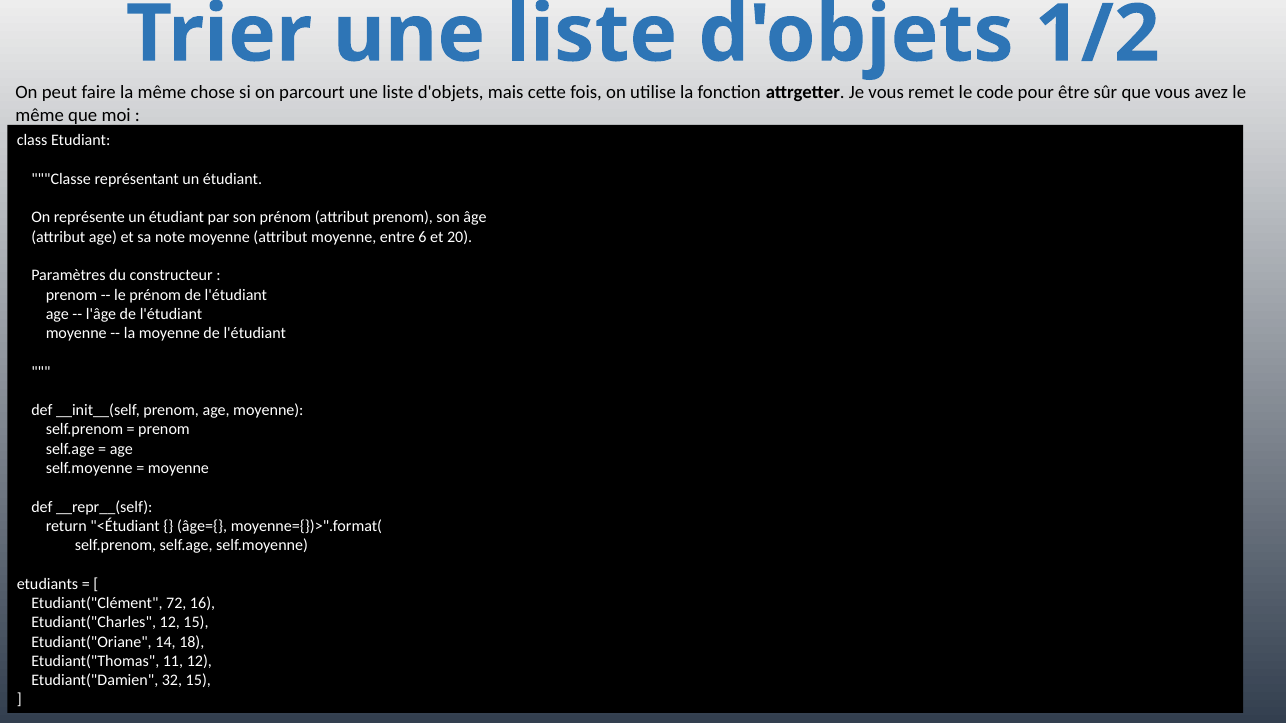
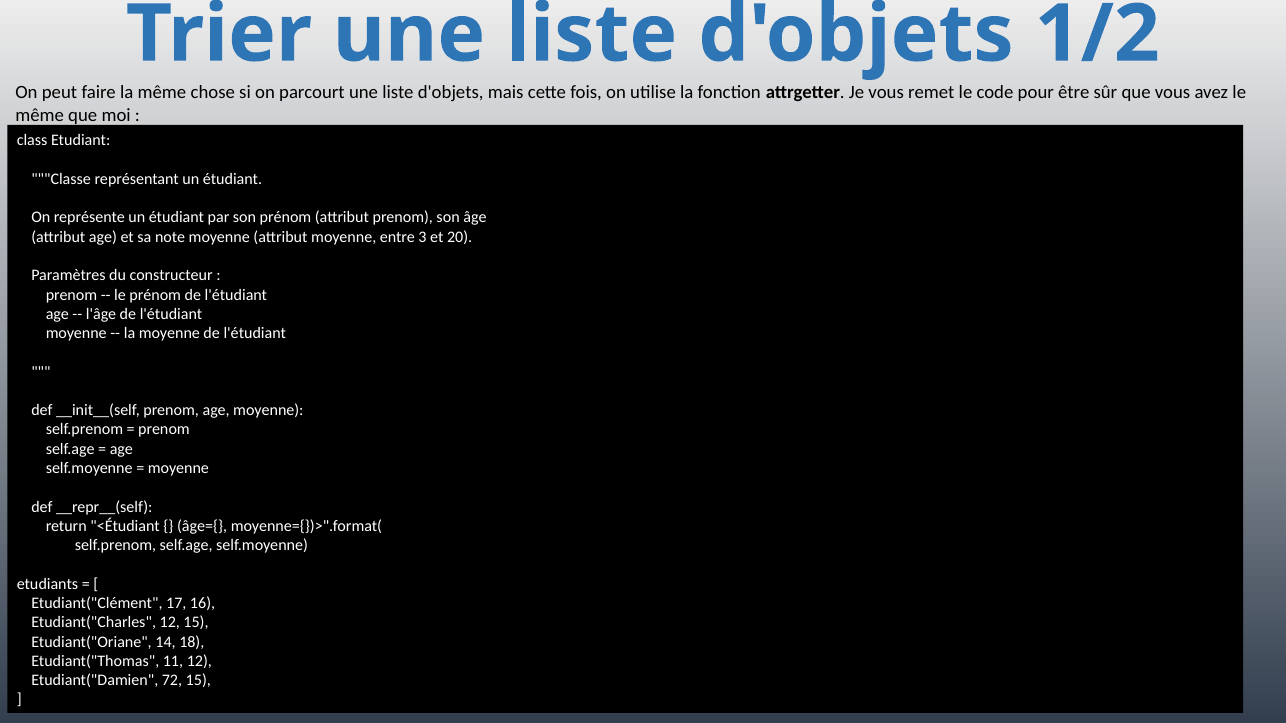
6: 6 -> 3
72: 72 -> 17
32: 32 -> 72
